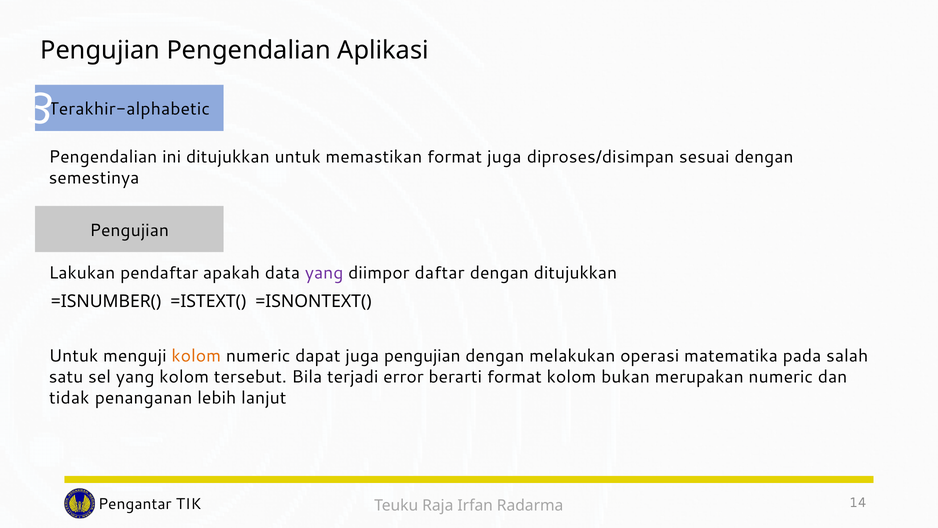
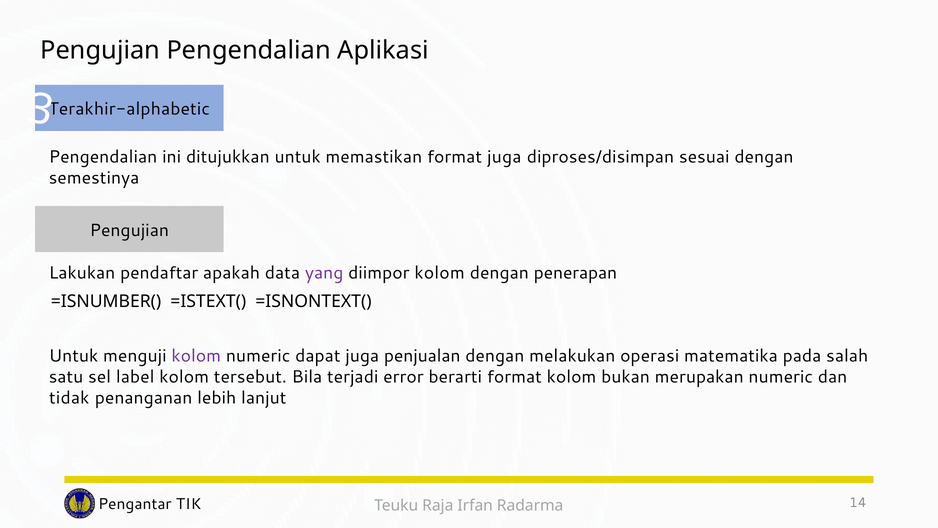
diimpor daftar: daftar -> kolom
dengan ditujukkan: ditujukkan -> penerapan
kolom at (196, 355) colour: orange -> purple
juga pengujian: pengujian -> penjualan
sel yang: yang -> label
